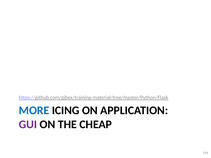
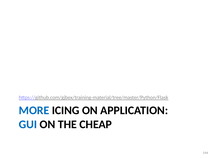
GUI colour: purple -> blue
